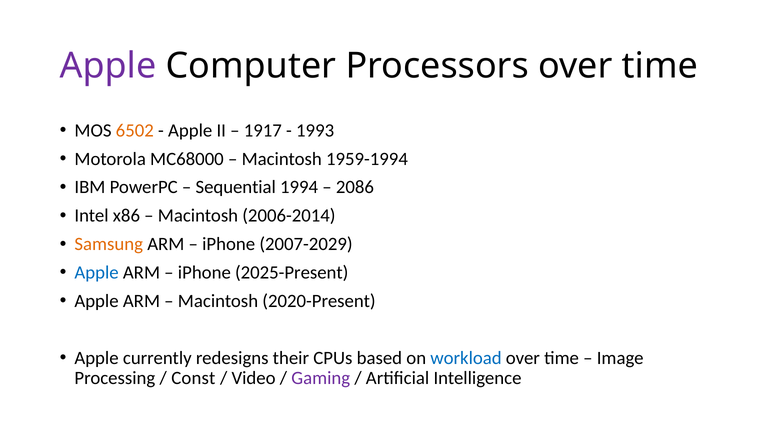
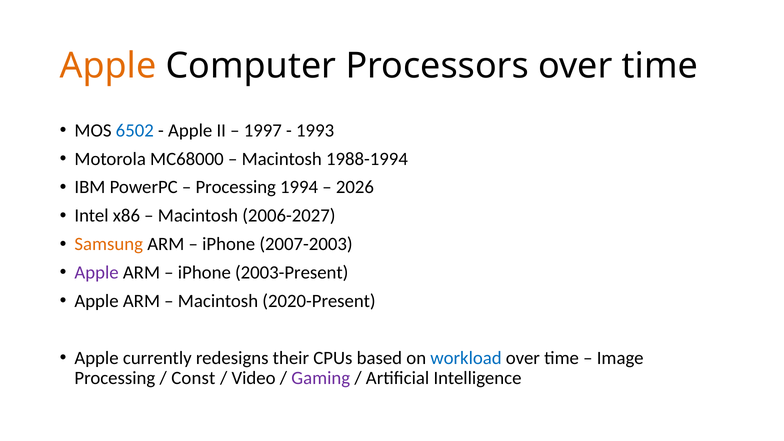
Apple at (108, 66) colour: purple -> orange
6502 colour: orange -> blue
1917: 1917 -> 1997
1959-1994: 1959-1994 -> 1988-1994
Sequential at (236, 187): Sequential -> Processing
2086: 2086 -> 2026
2006-2014: 2006-2014 -> 2006-2027
2007-2029: 2007-2029 -> 2007-2003
Apple at (97, 273) colour: blue -> purple
2025-Present: 2025-Present -> 2003-Present
